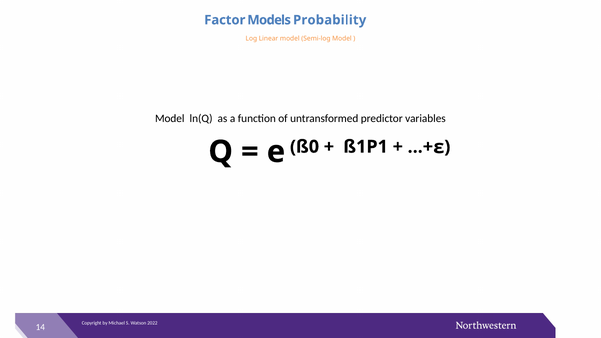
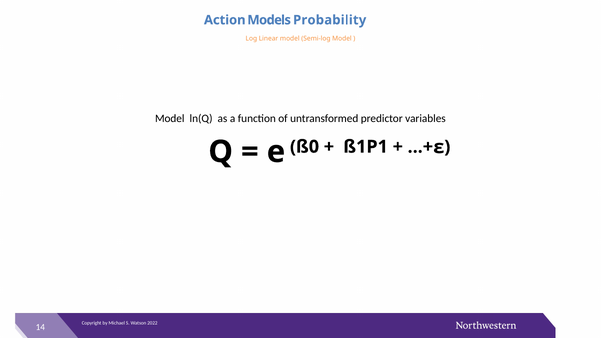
Factor: Factor -> Action
